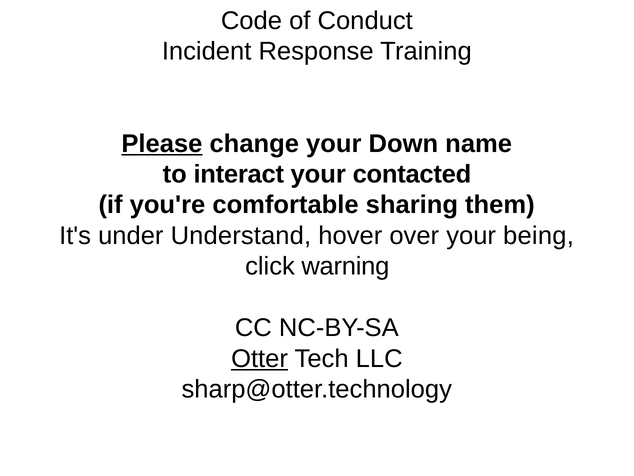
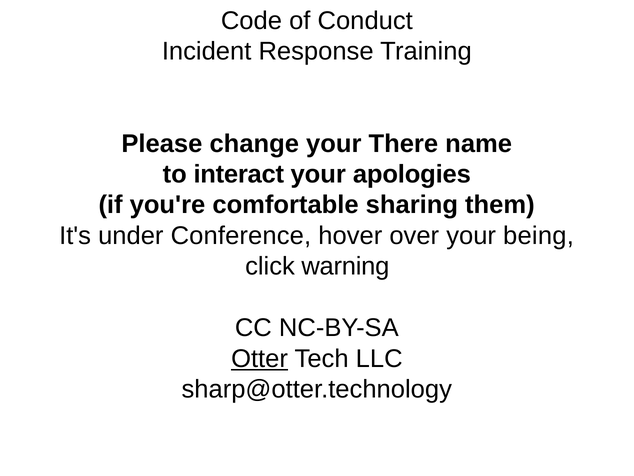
Please underline: present -> none
Down: Down -> There
contacted: contacted -> apologies
Understand: Understand -> Conference
